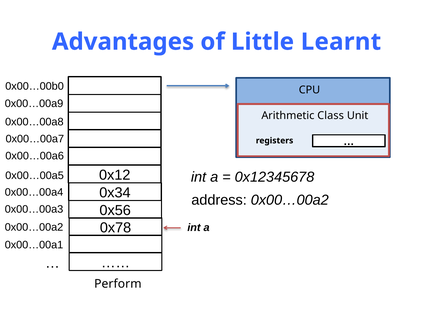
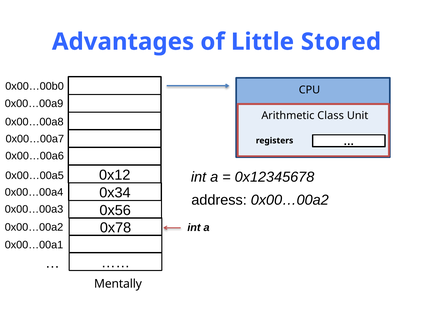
Learnt: Learnt -> Stored
Perform: Perform -> Mentally
